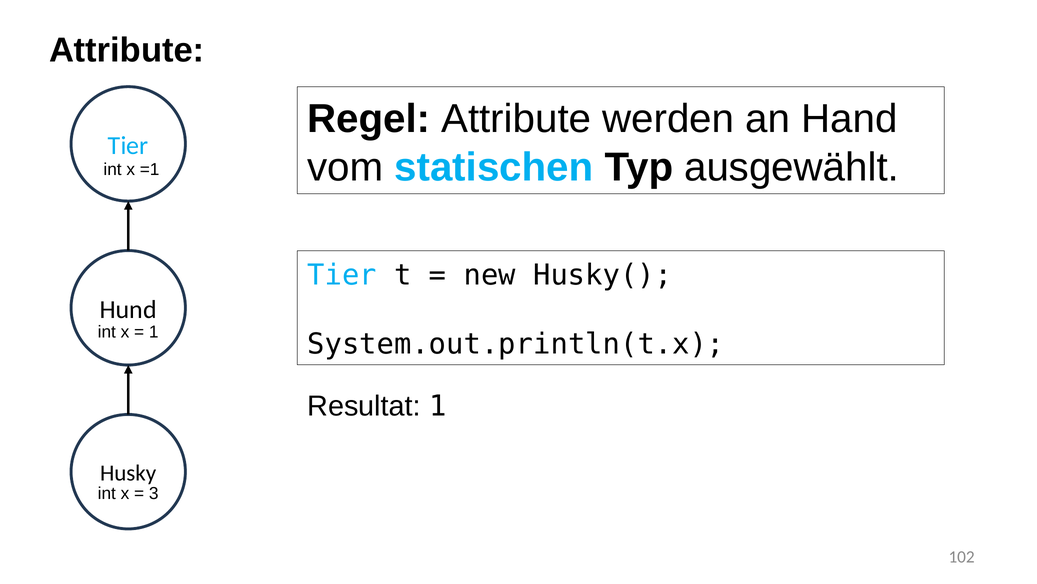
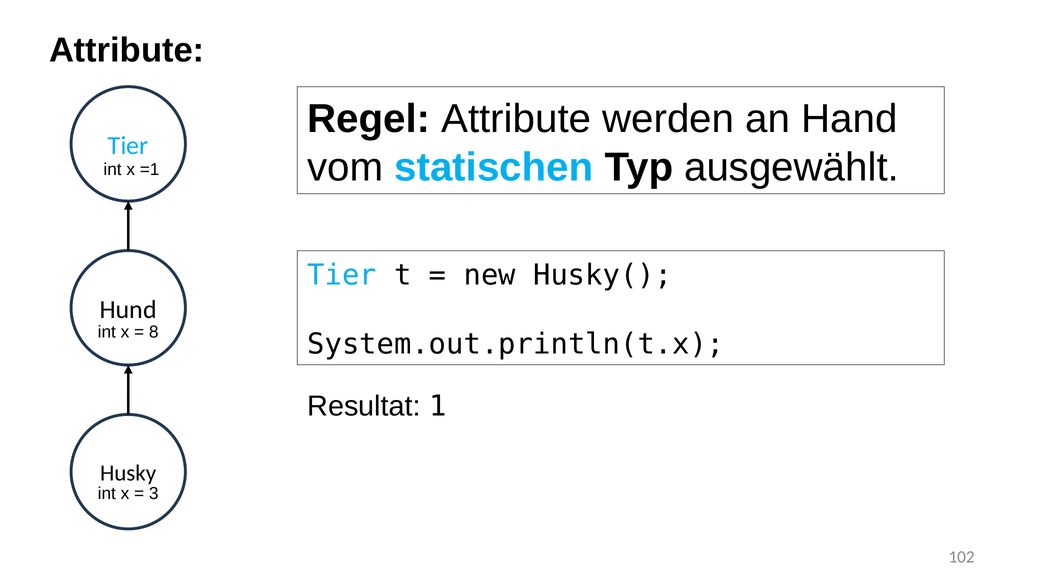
1 at (154, 332): 1 -> 8
